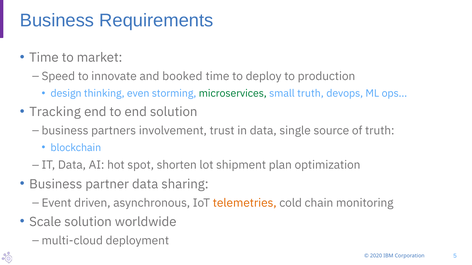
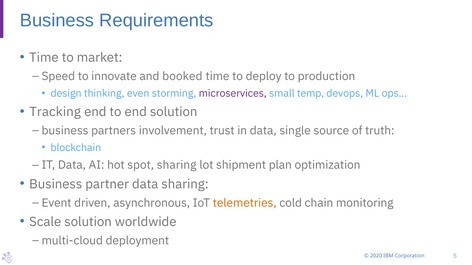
microservices colour: green -> purple
small truth: truth -> temp
spot shorten: shorten -> sharing
